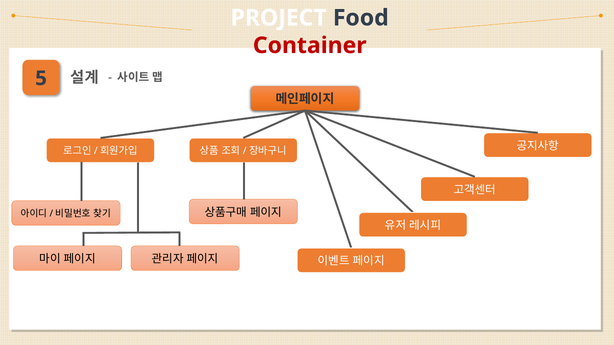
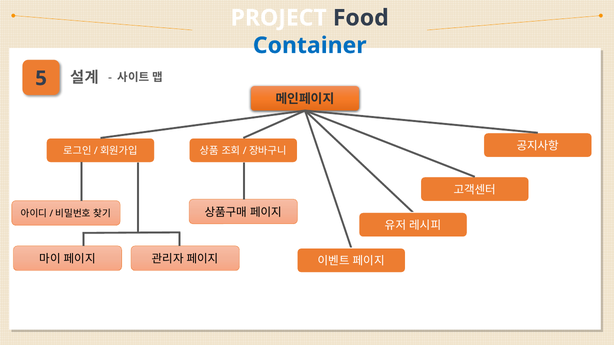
Container colour: red -> blue
